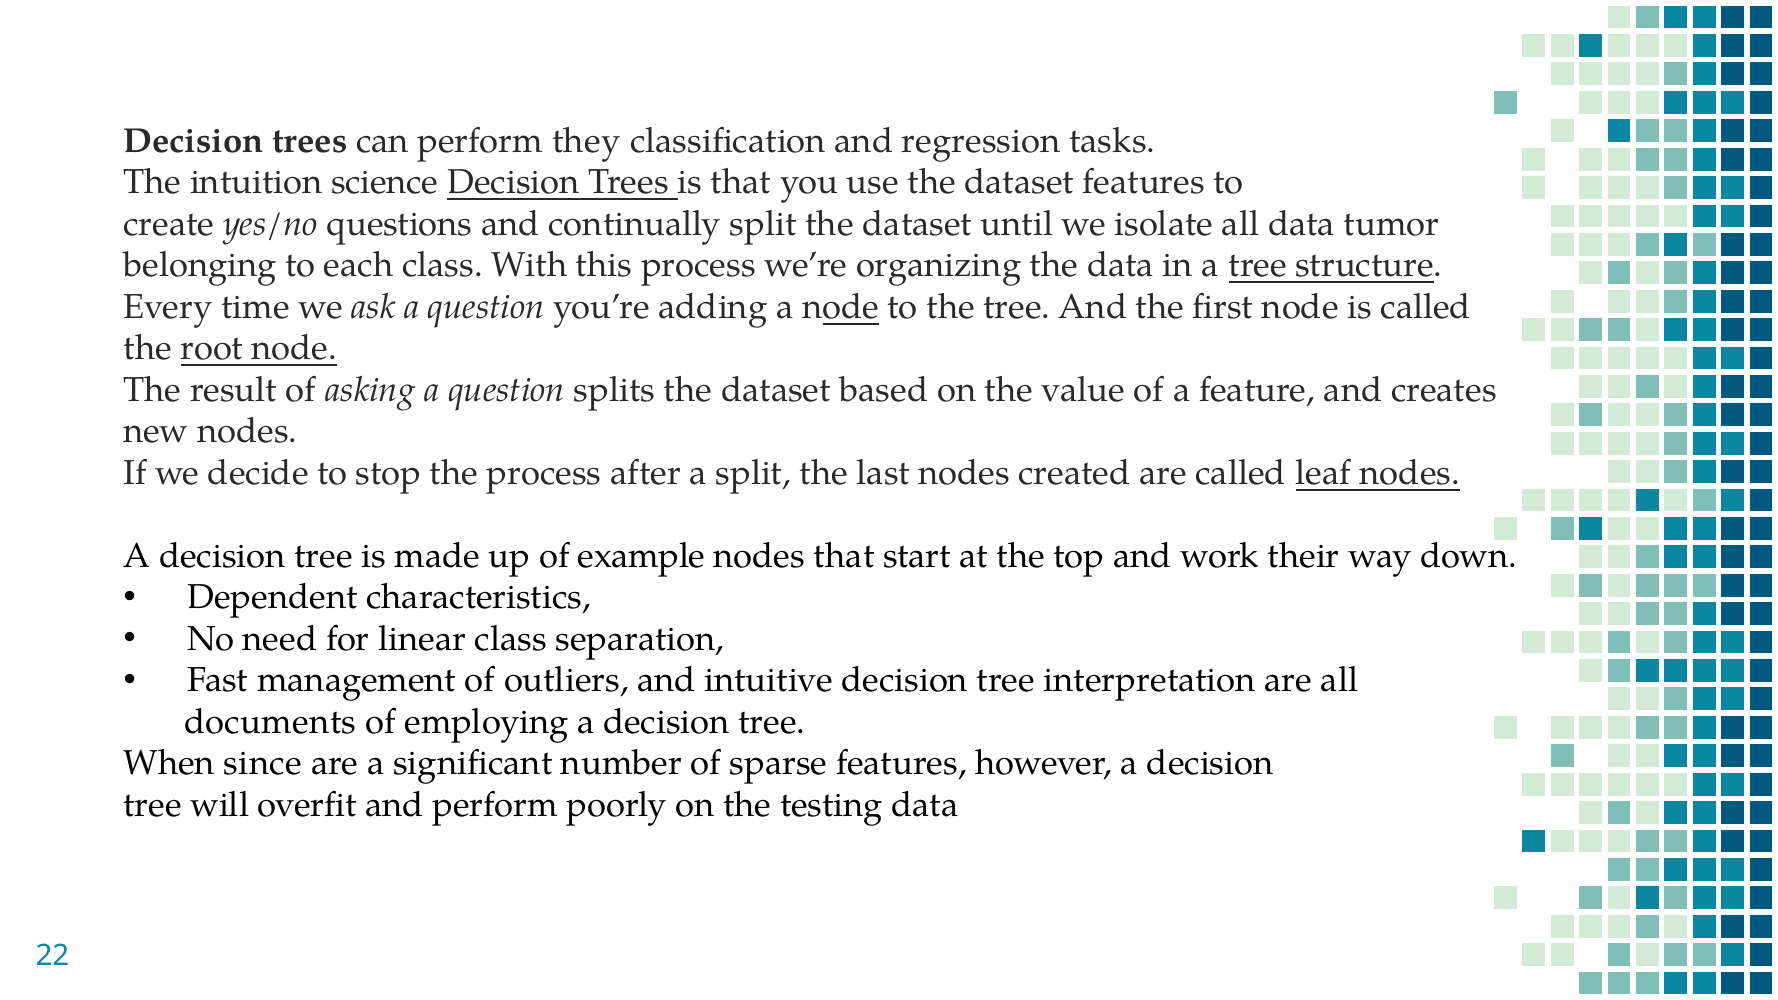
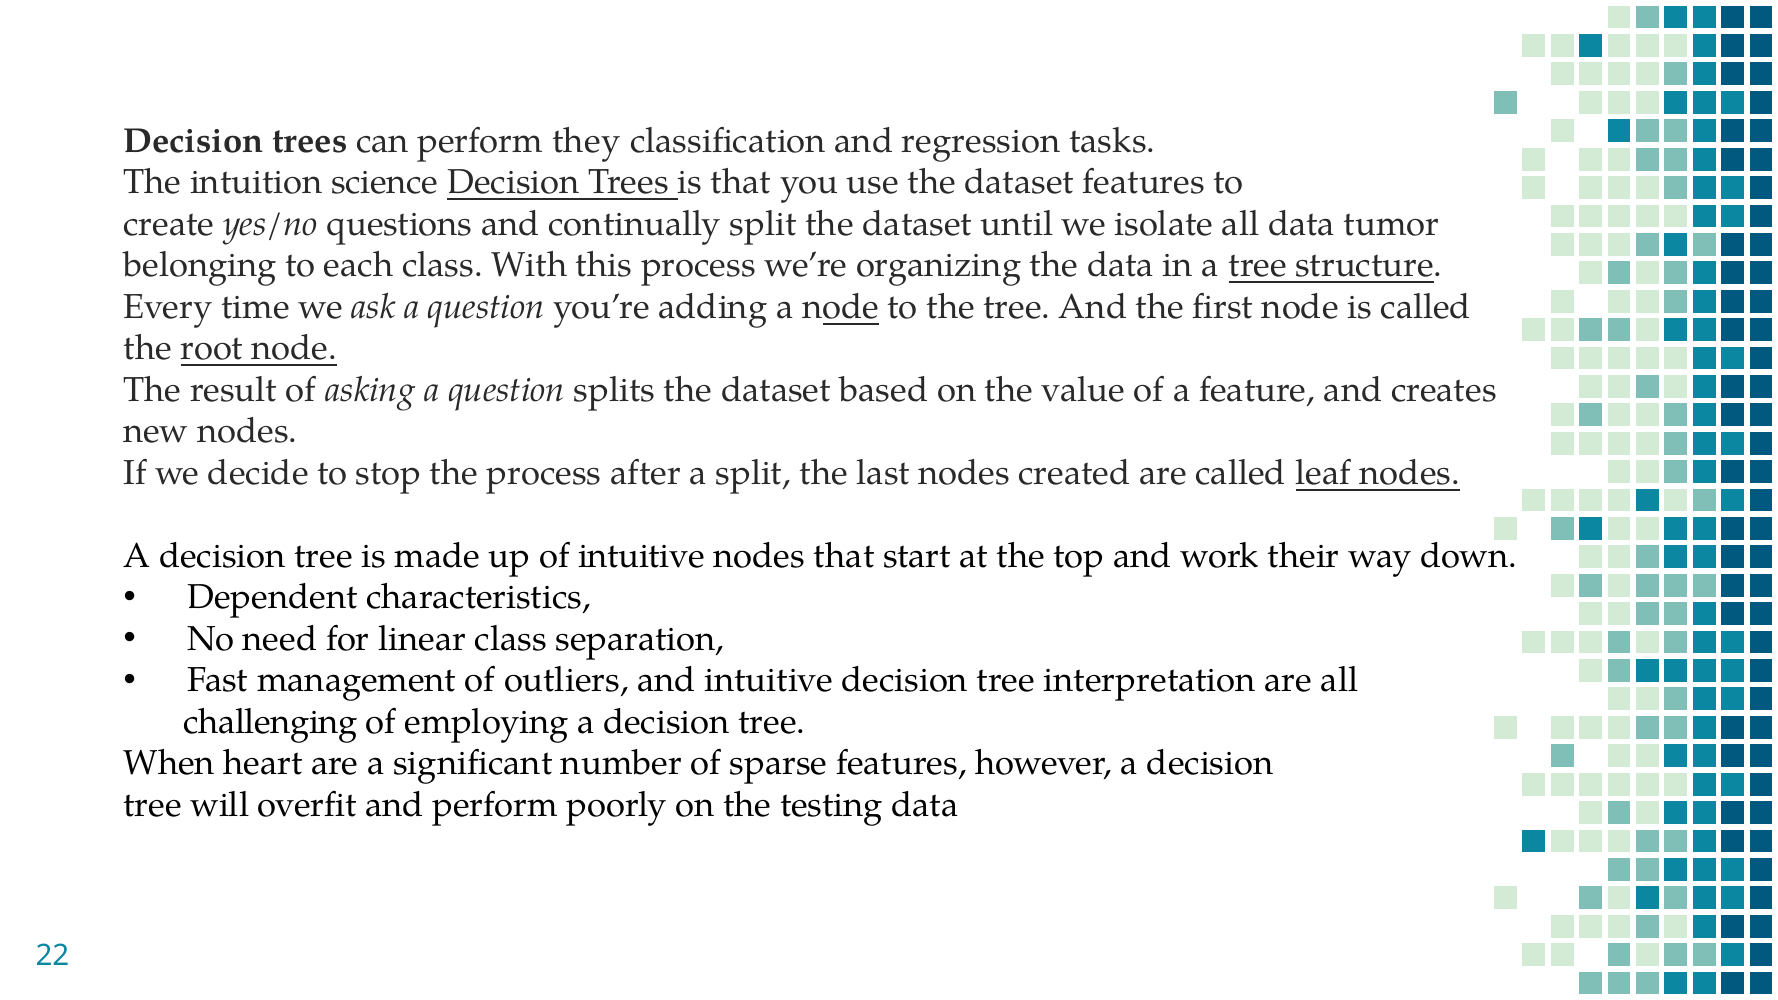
of example: example -> intuitive
documents: documents -> challenging
since: since -> heart
